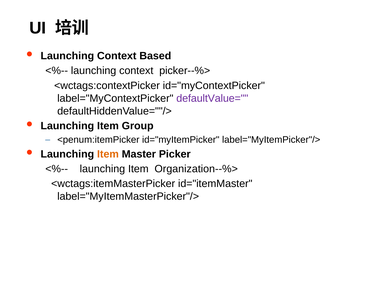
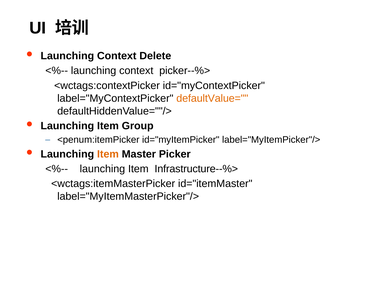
Based: Based -> Delete
defaultValue= colour: purple -> orange
Organization--%>: Organization--%> -> Infrastructure--%>
